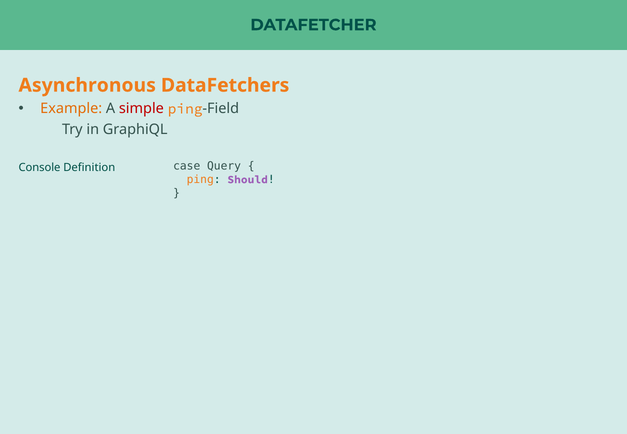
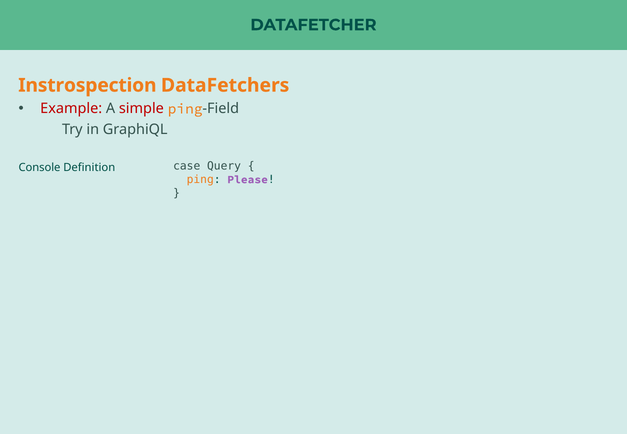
Asynchronous: Asynchronous -> Instrospection
Example colour: orange -> red
Should: Should -> Please
